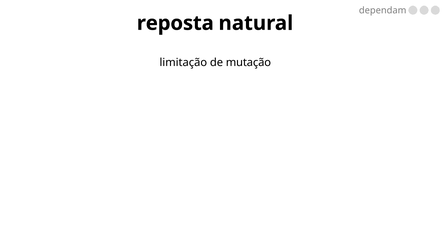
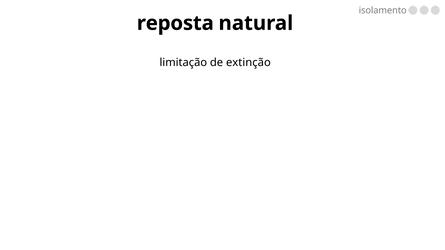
dependam: dependam -> isolamento
mutação: mutação -> extinção
